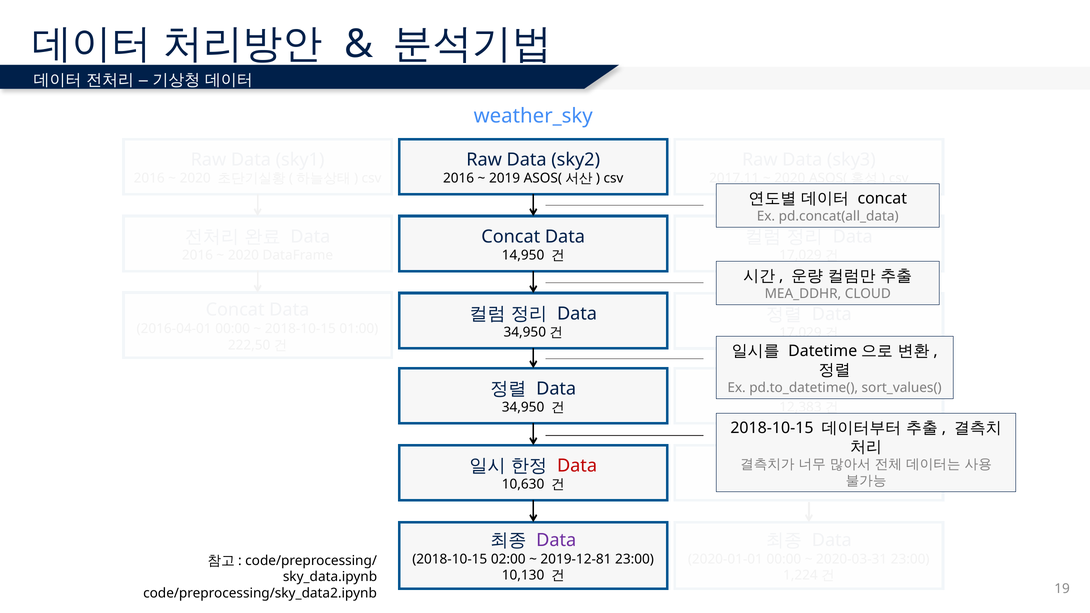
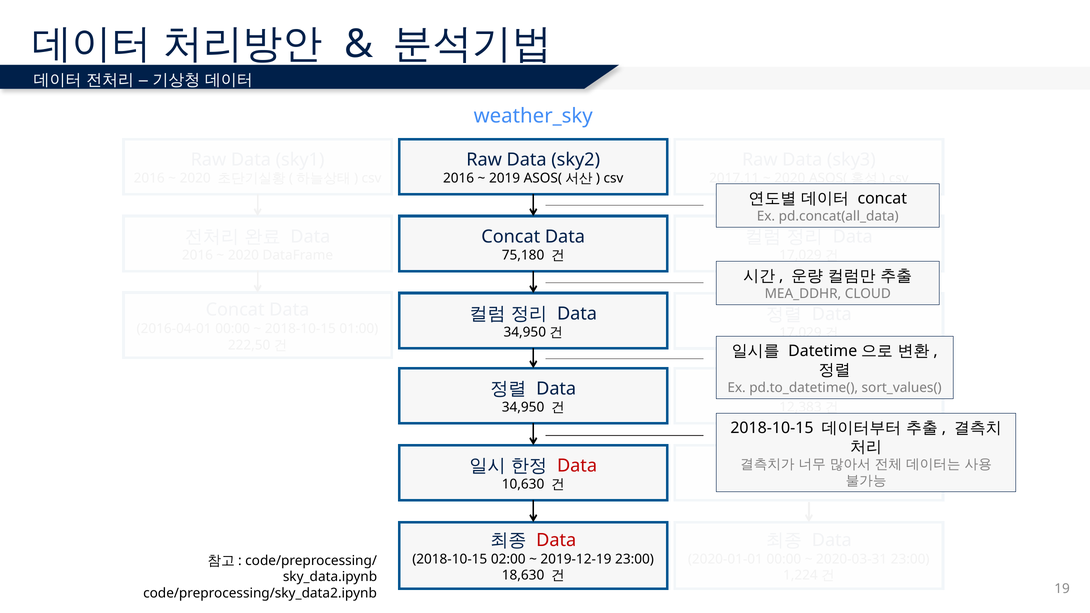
14,950: 14,950 -> 75,180
Data at (556, 540) colour: purple -> red
2019-12-81: 2019-12-81 -> 2019-12-19
10,130: 10,130 -> 18,630
